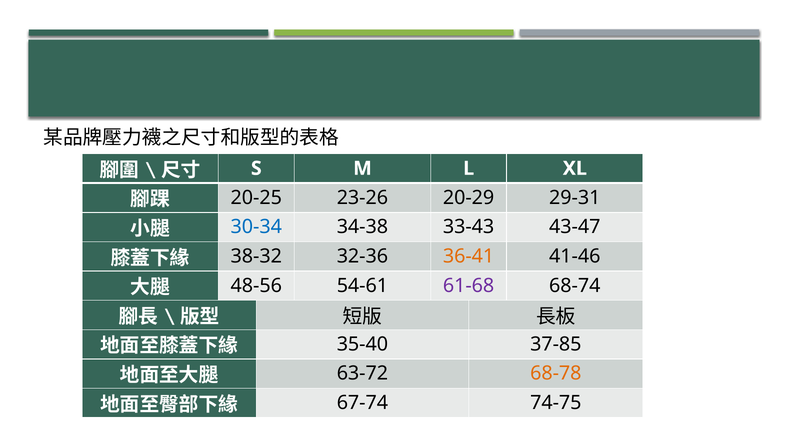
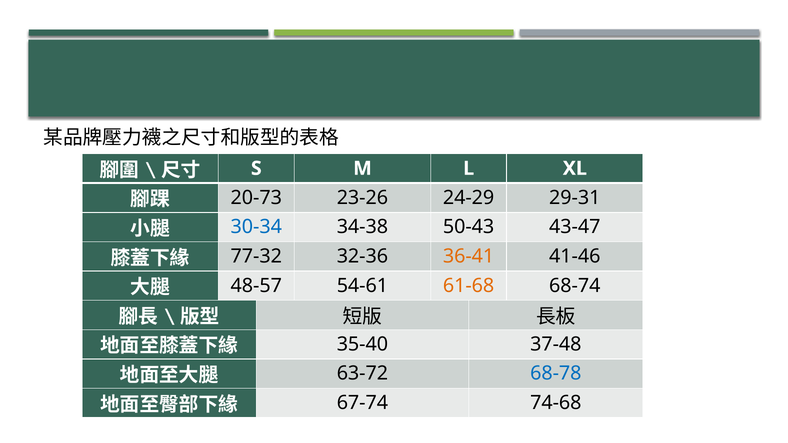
20-25: 20-25 -> 20-73
20-29: 20-29 -> 24-29
33-43: 33-43 -> 50-43
38-32: 38-32 -> 77-32
48-56: 48-56 -> 48-57
61-68 colour: purple -> orange
37-85: 37-85 -> 37-48
68-78 colour: orange -> blue
74-75: 74-75 -> 74-68
